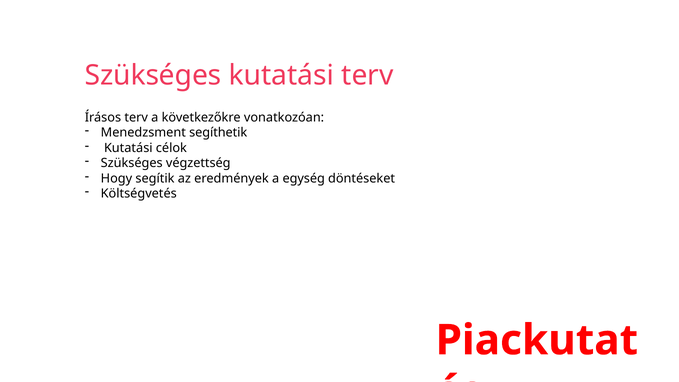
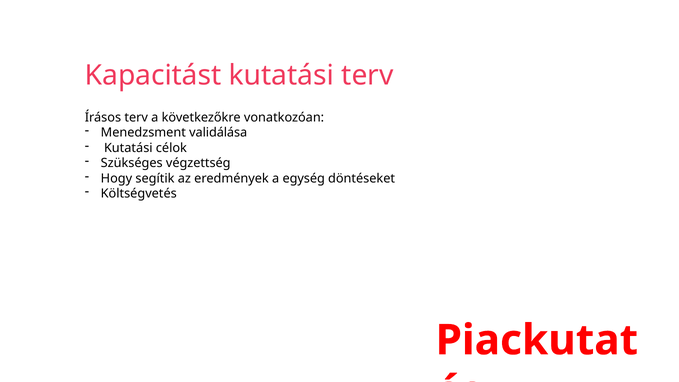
Szükséges at (153, 76): Szükséges -> Kapacitást
segíthetik: segíthetik -> validálása
